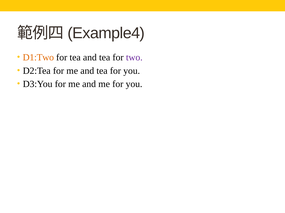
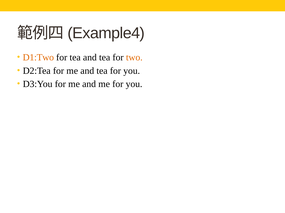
two colour: purple -> orange
